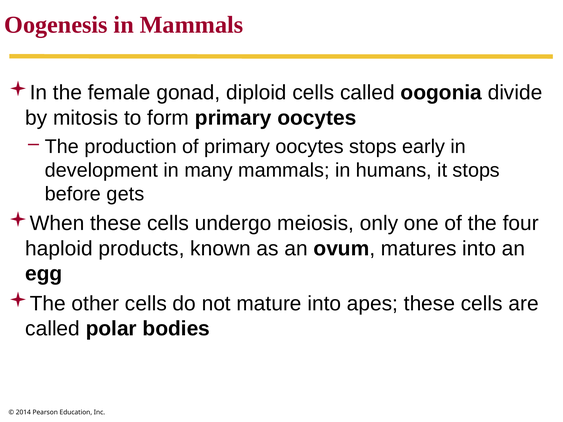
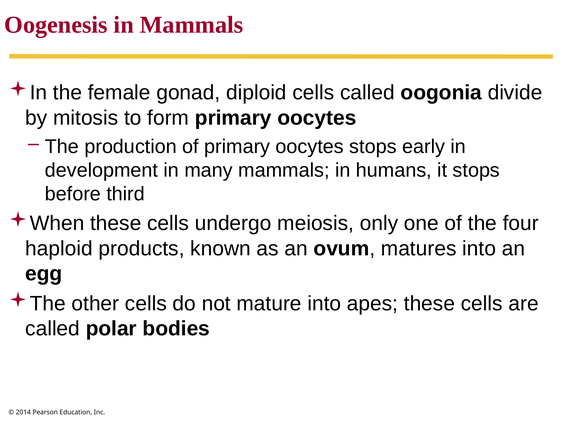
gets: gets -> third
